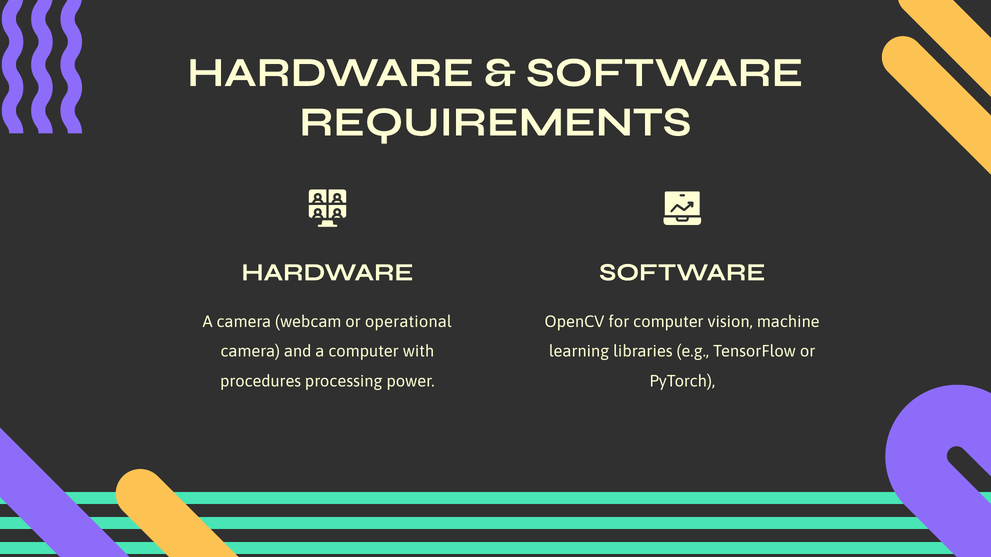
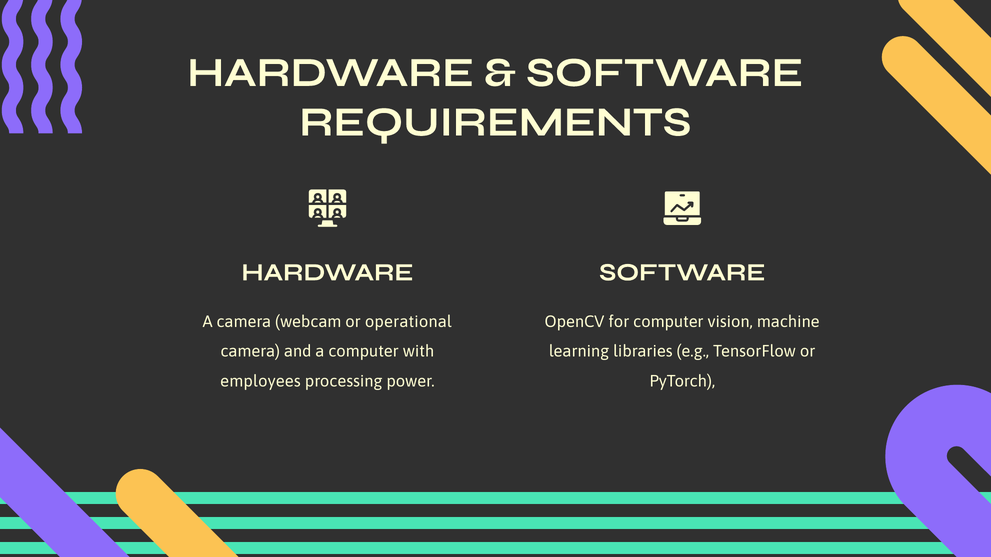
procedures: procedures -> employees
